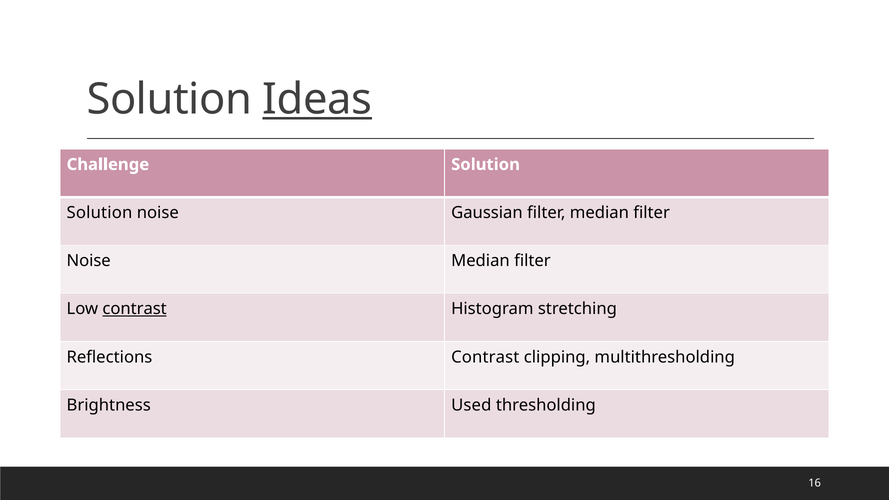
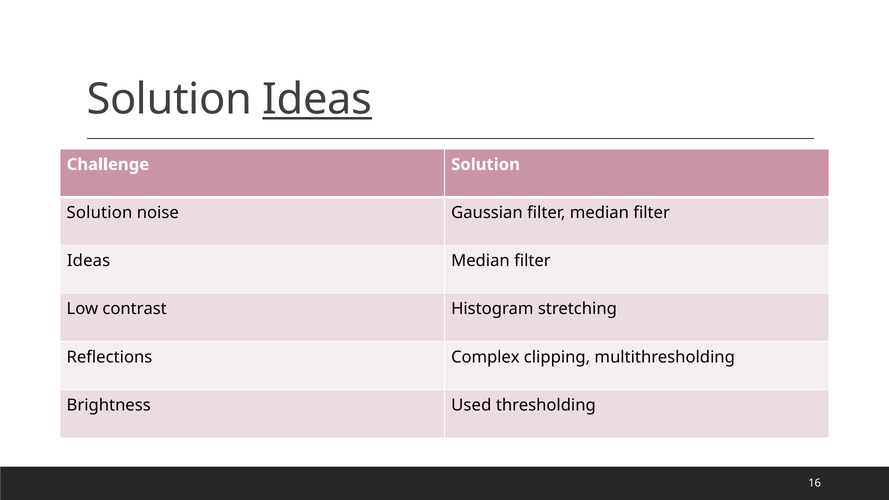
Noise at (89, 261): Noise -> Ideas
contrast at (135, 309) underline: present -> none
Reflections Contrast: Contrast -> Complex
